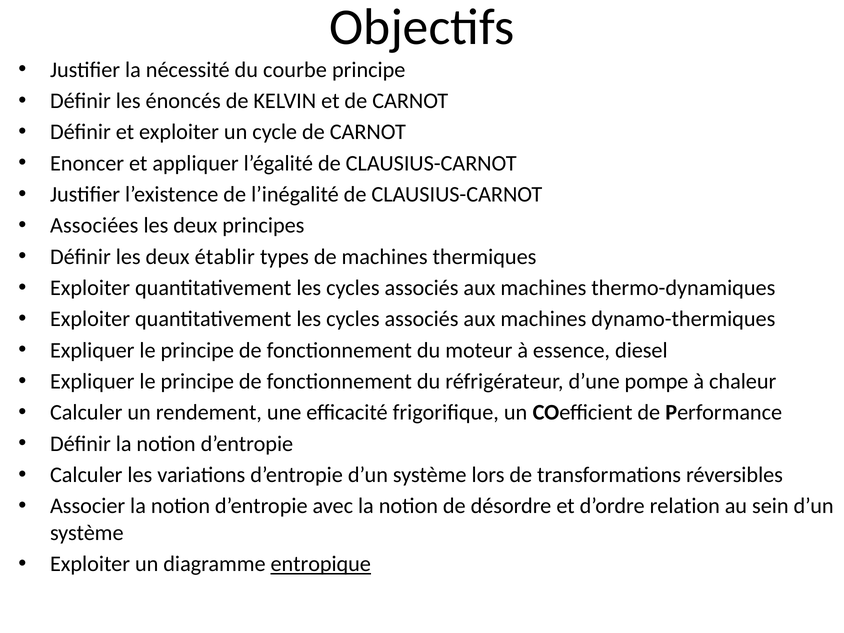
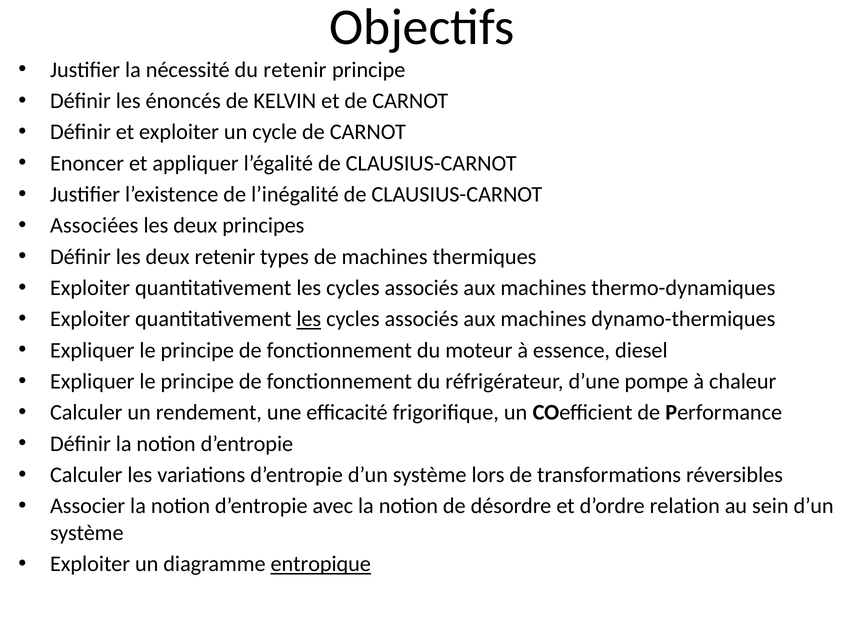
du courbe: courbe -> retenir
deux établir: établir -> retenir
les at (309, 319) underline: none -> present
